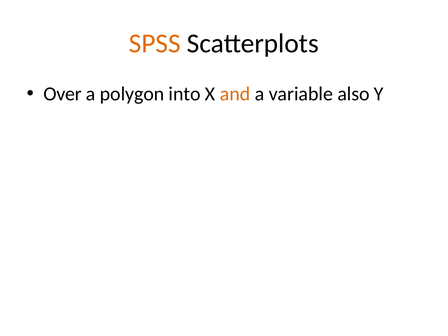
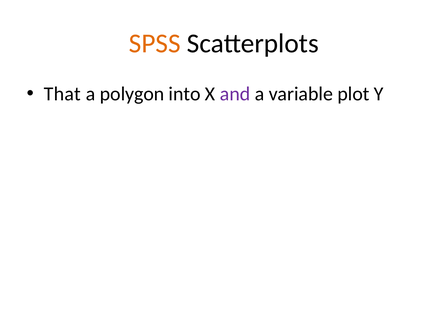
Over: Over -> That
and colour: orange -> purple
also: also -> plot
